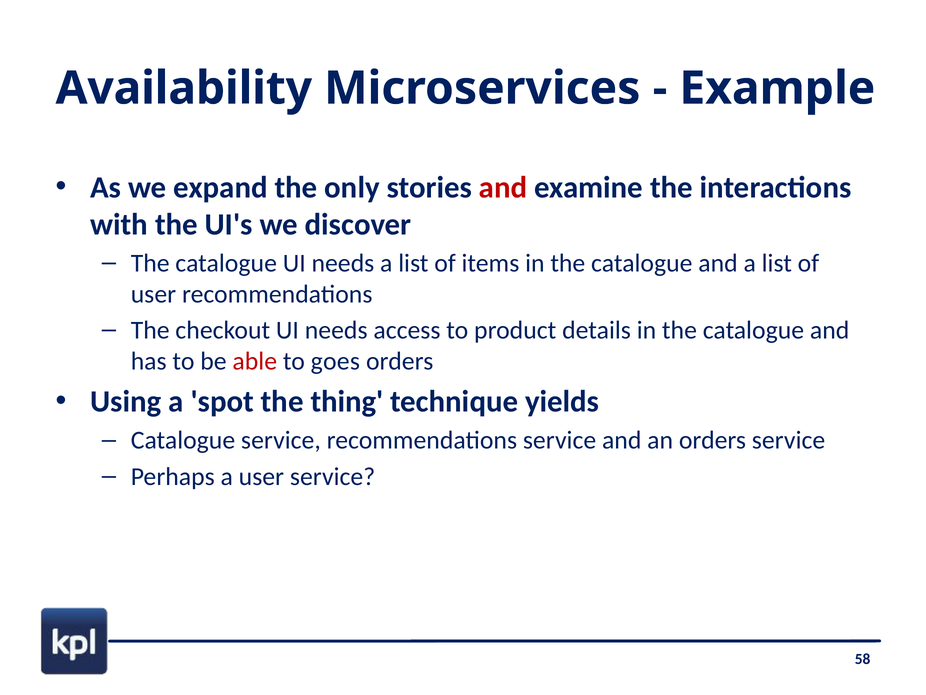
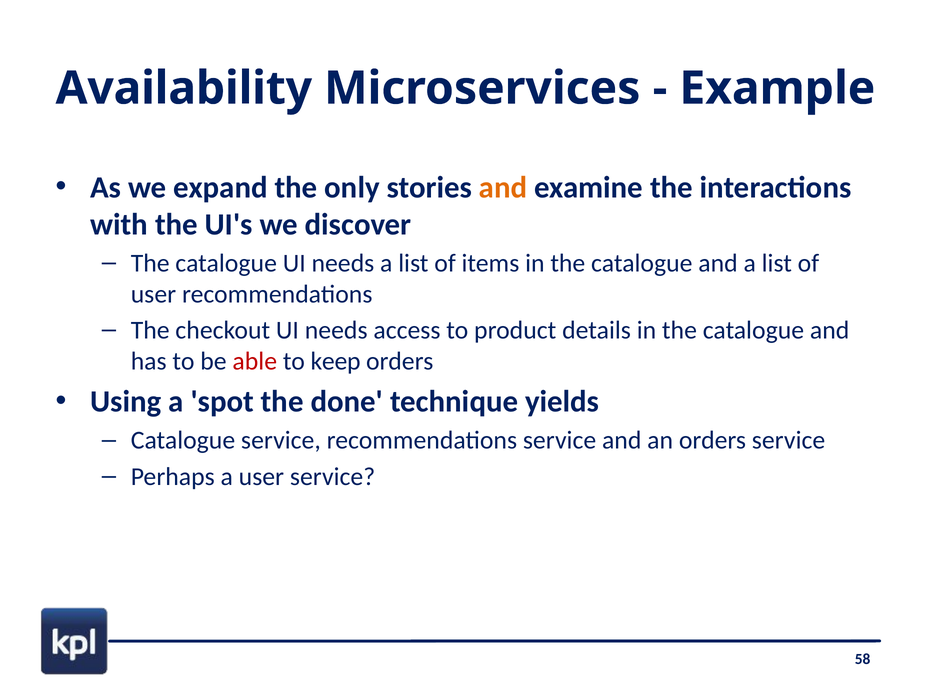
and at (503, 187) colour: red -> orange
goes: goes -> keep
thing: thing -> done
